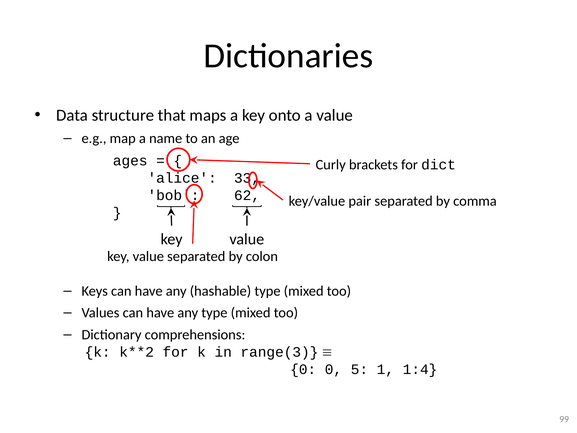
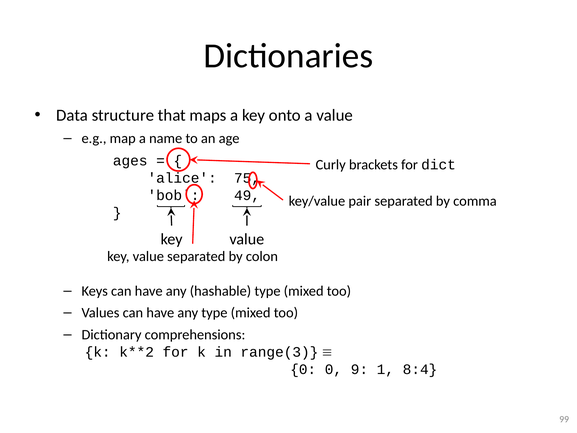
33: 33 -> 75
62: 62 -> 49
5: 5 -> 9
1:4: 1:4 -> 8:4
